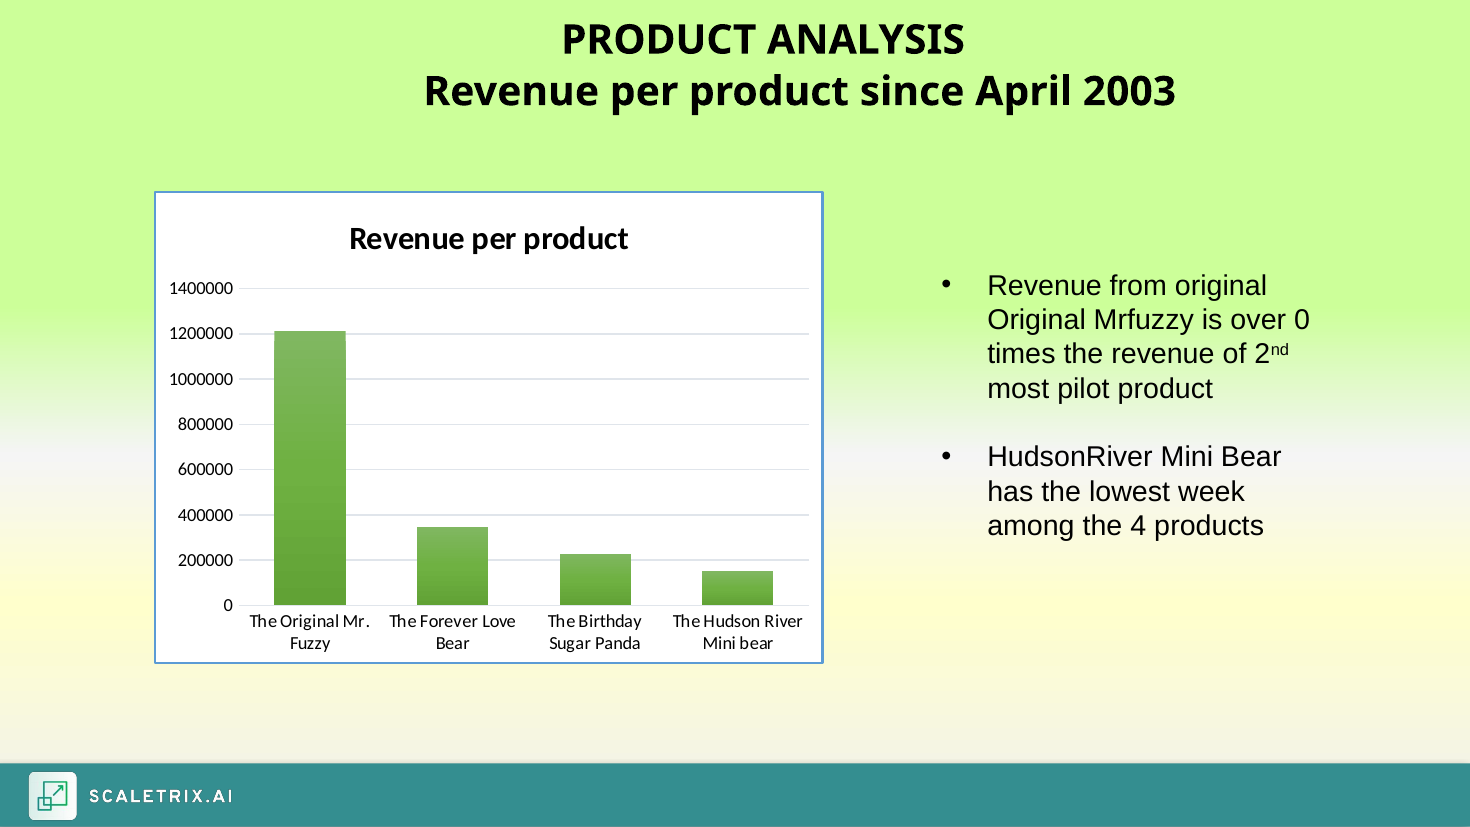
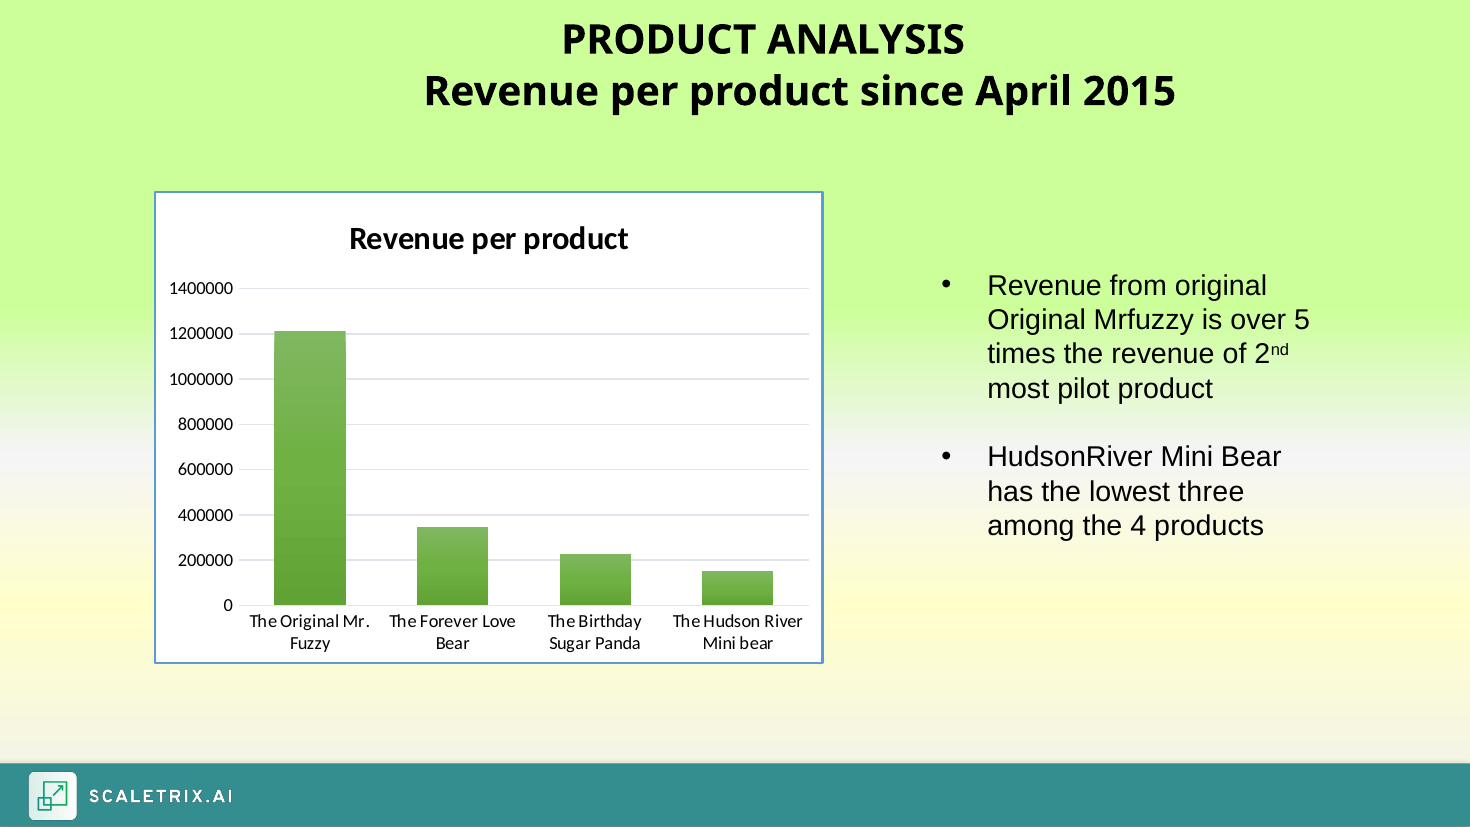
2003: 2003 -> 2015
over 0: 0 -> 5
week: week -> three
